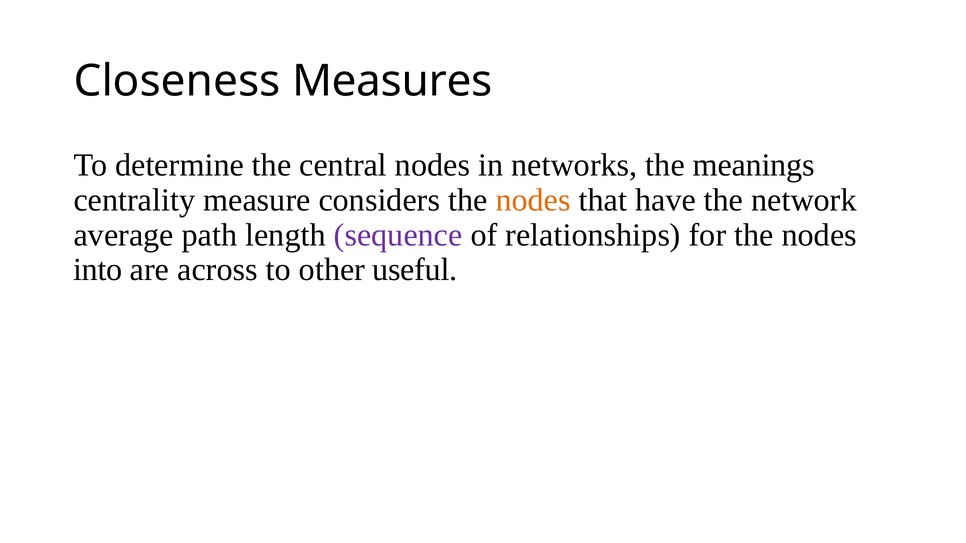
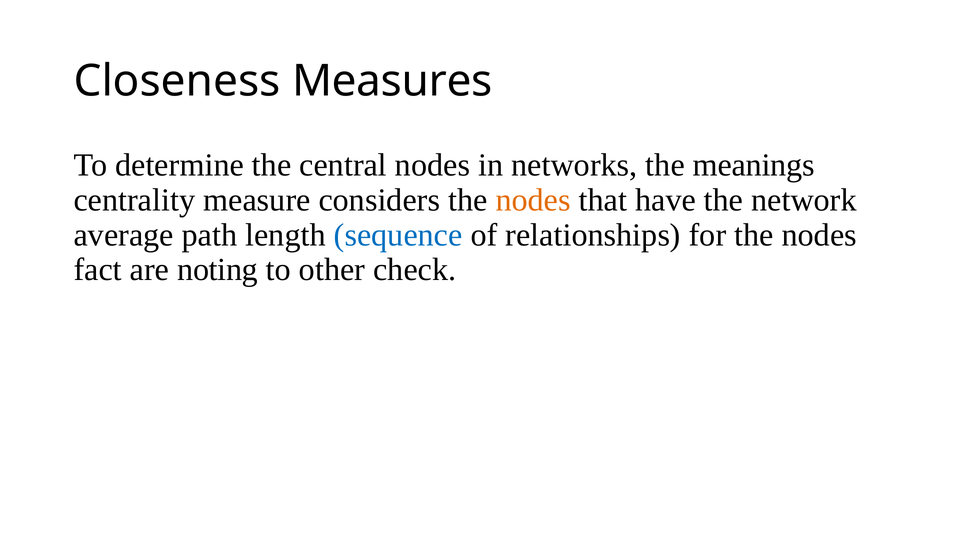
sequence colour: purple -> blue
into: into -> fact
across: across -> noting
useful: useful -> check
